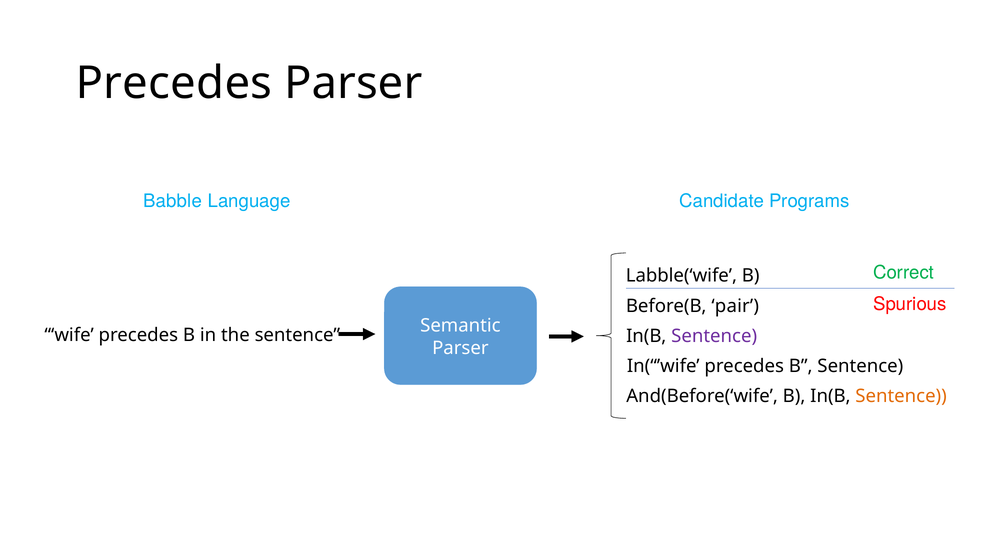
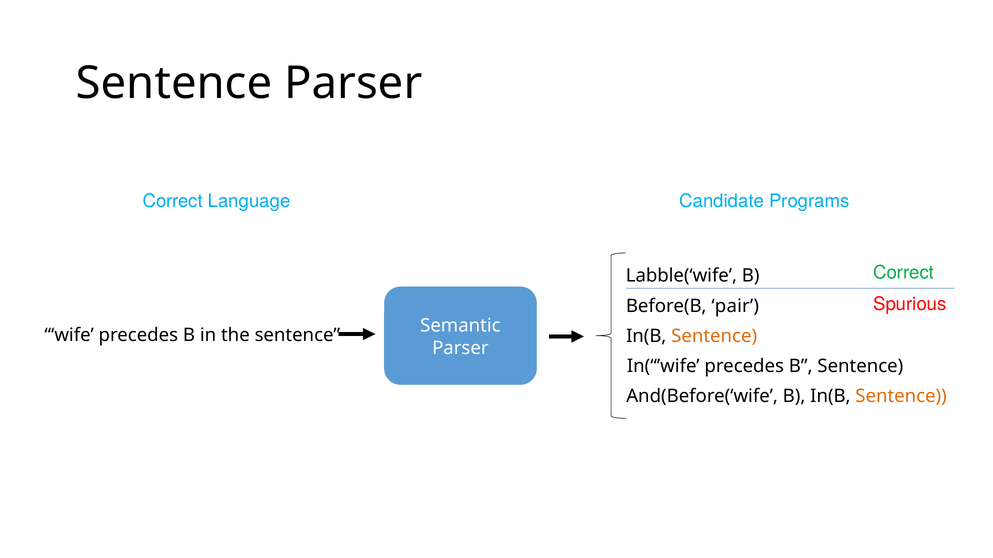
Precedes at (174, 83): Precedes -> Sentence
Babble at (173, 201): Babble -> Correct
Sentence at (714, 336) colour: purple -> orange
